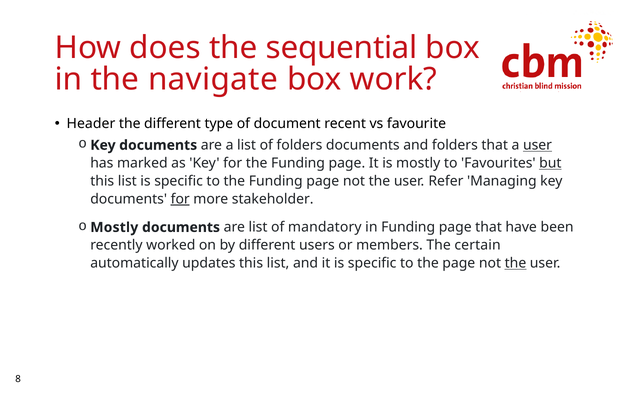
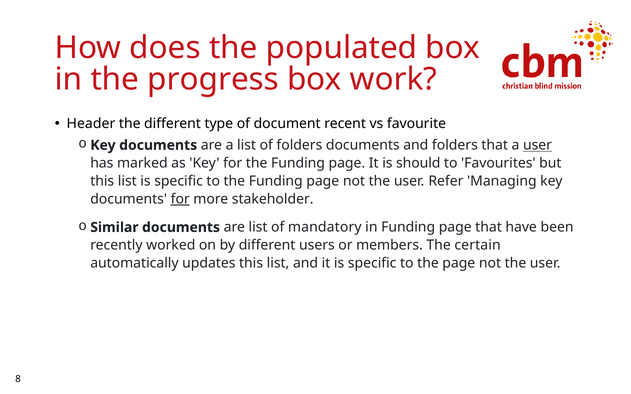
sequential: sequential -> populated
navigate: navigate -> progress
is mostly: mostly -> should
but underline: present -> none
Mostly at (114, 228): Mostly -> Similar
the at (515, 264) underline: present -> none
